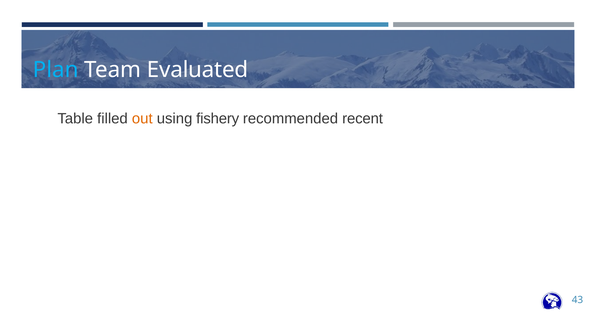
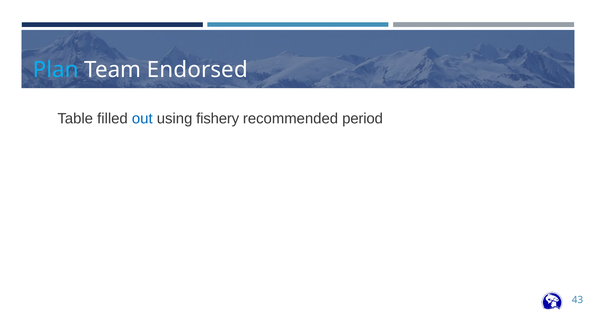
Evaluated: Evaluated -> Endorsed
out colour: orange -> blue
recent: recent -> period
